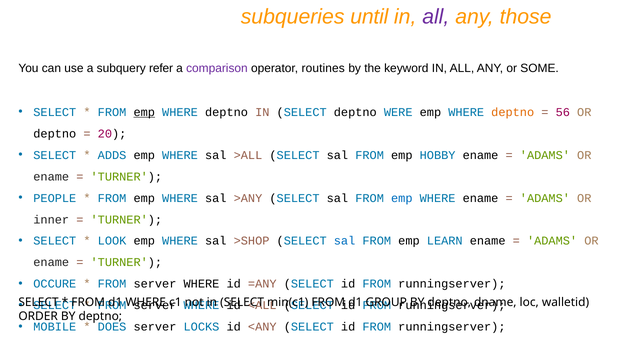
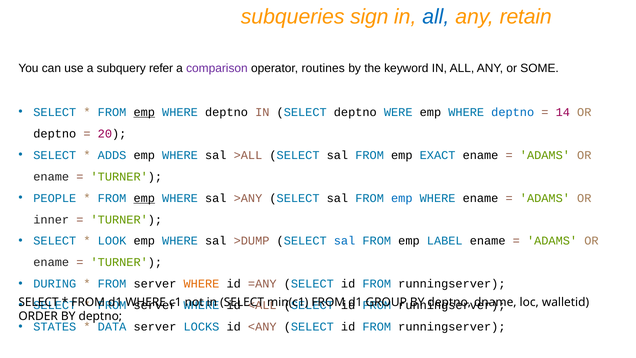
until: until -> sign
all at (436, 17) colour: purple -> blue
those: those -> retain
deptno at (513, 112) colour: orange -> blue
56: 56 -> 14
HOBBY: HOBBY -> EXACT
emp at (144, 198) underline: none -> present
>SHOP: >SHOP -> >DUMP
LEARN: LEARN -> LABEL
OCCURE: OCCURE -> DURING
WHERE at (201, 284) colour: black -> orange
MOBILE: MOBILE -> STATES
DOES: DOES -> DATA
